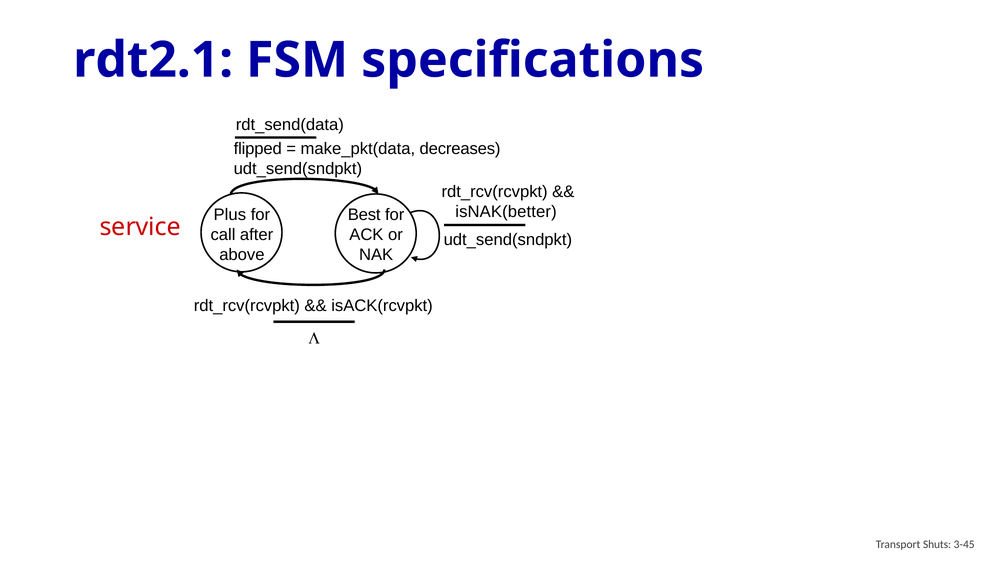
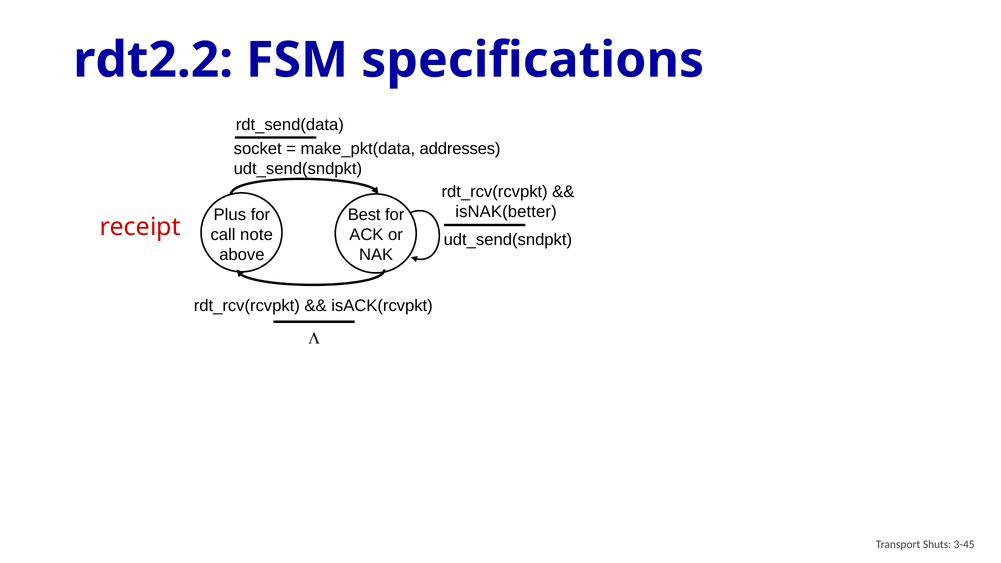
rdt2.1: rdt2.1 -> rdt2.2
flipped: flipped -> socket
decreases: decreases -> addresses
service: service -> receipt
after: after -> note
